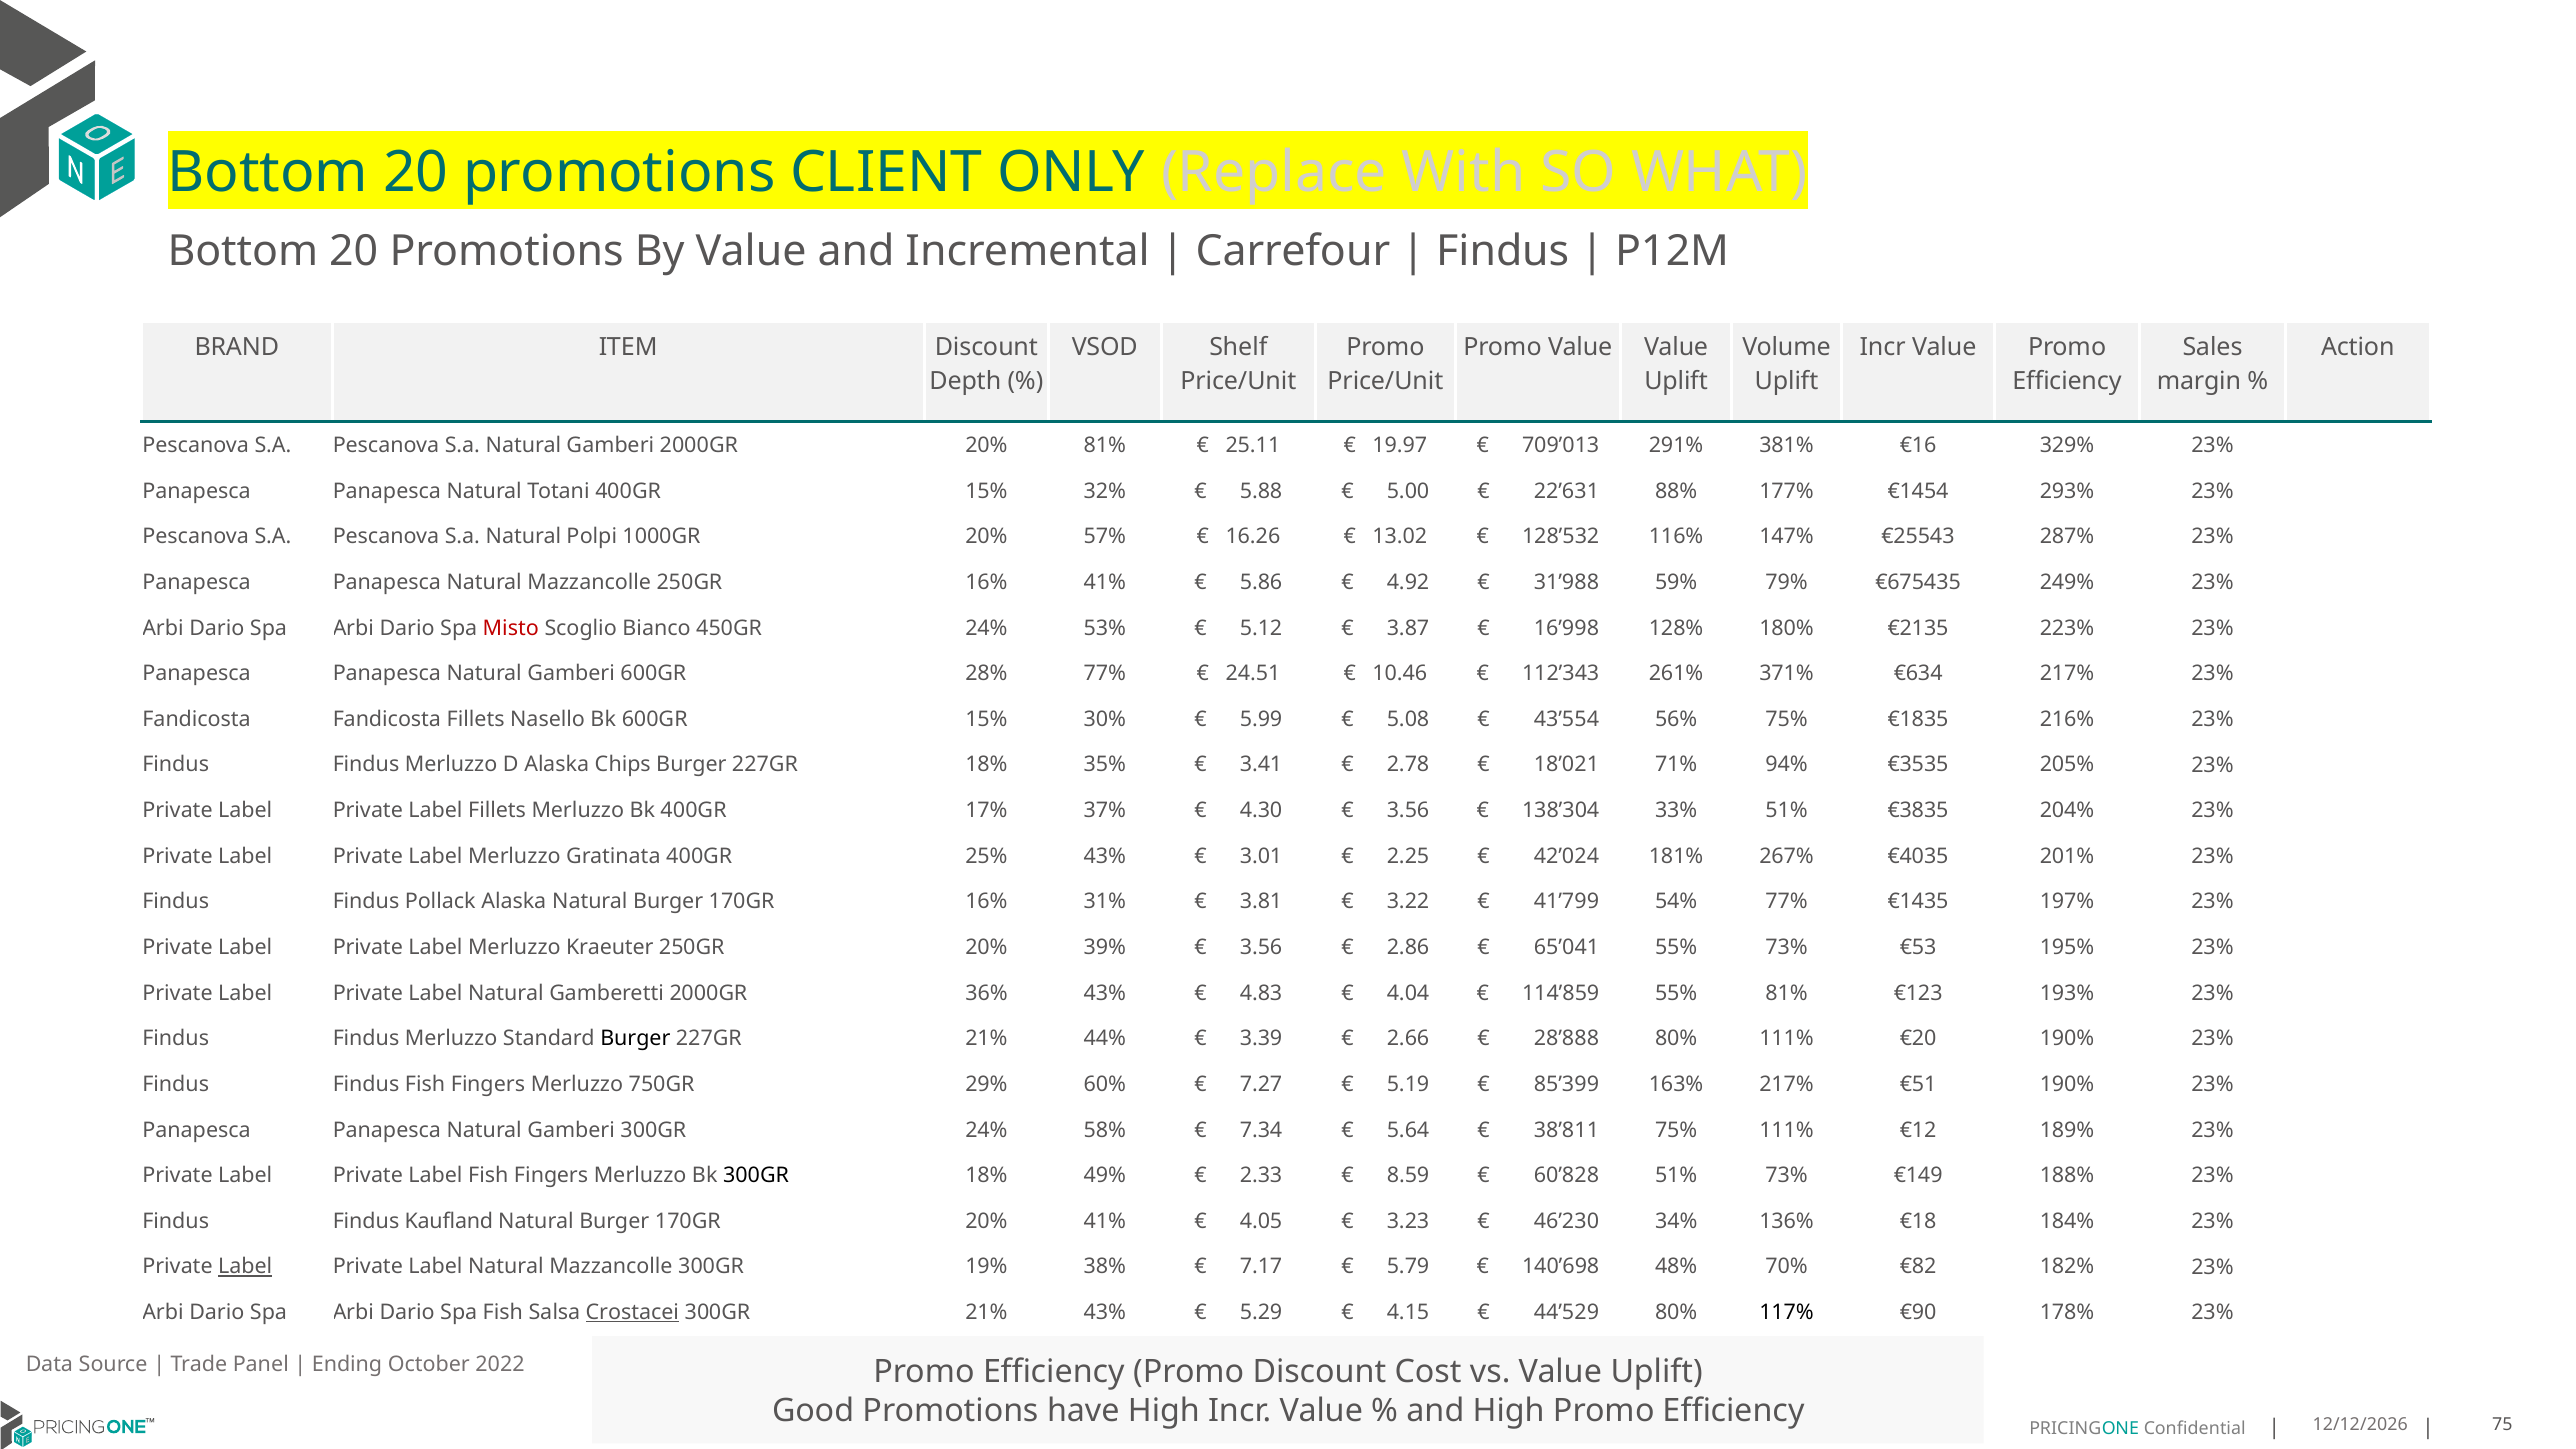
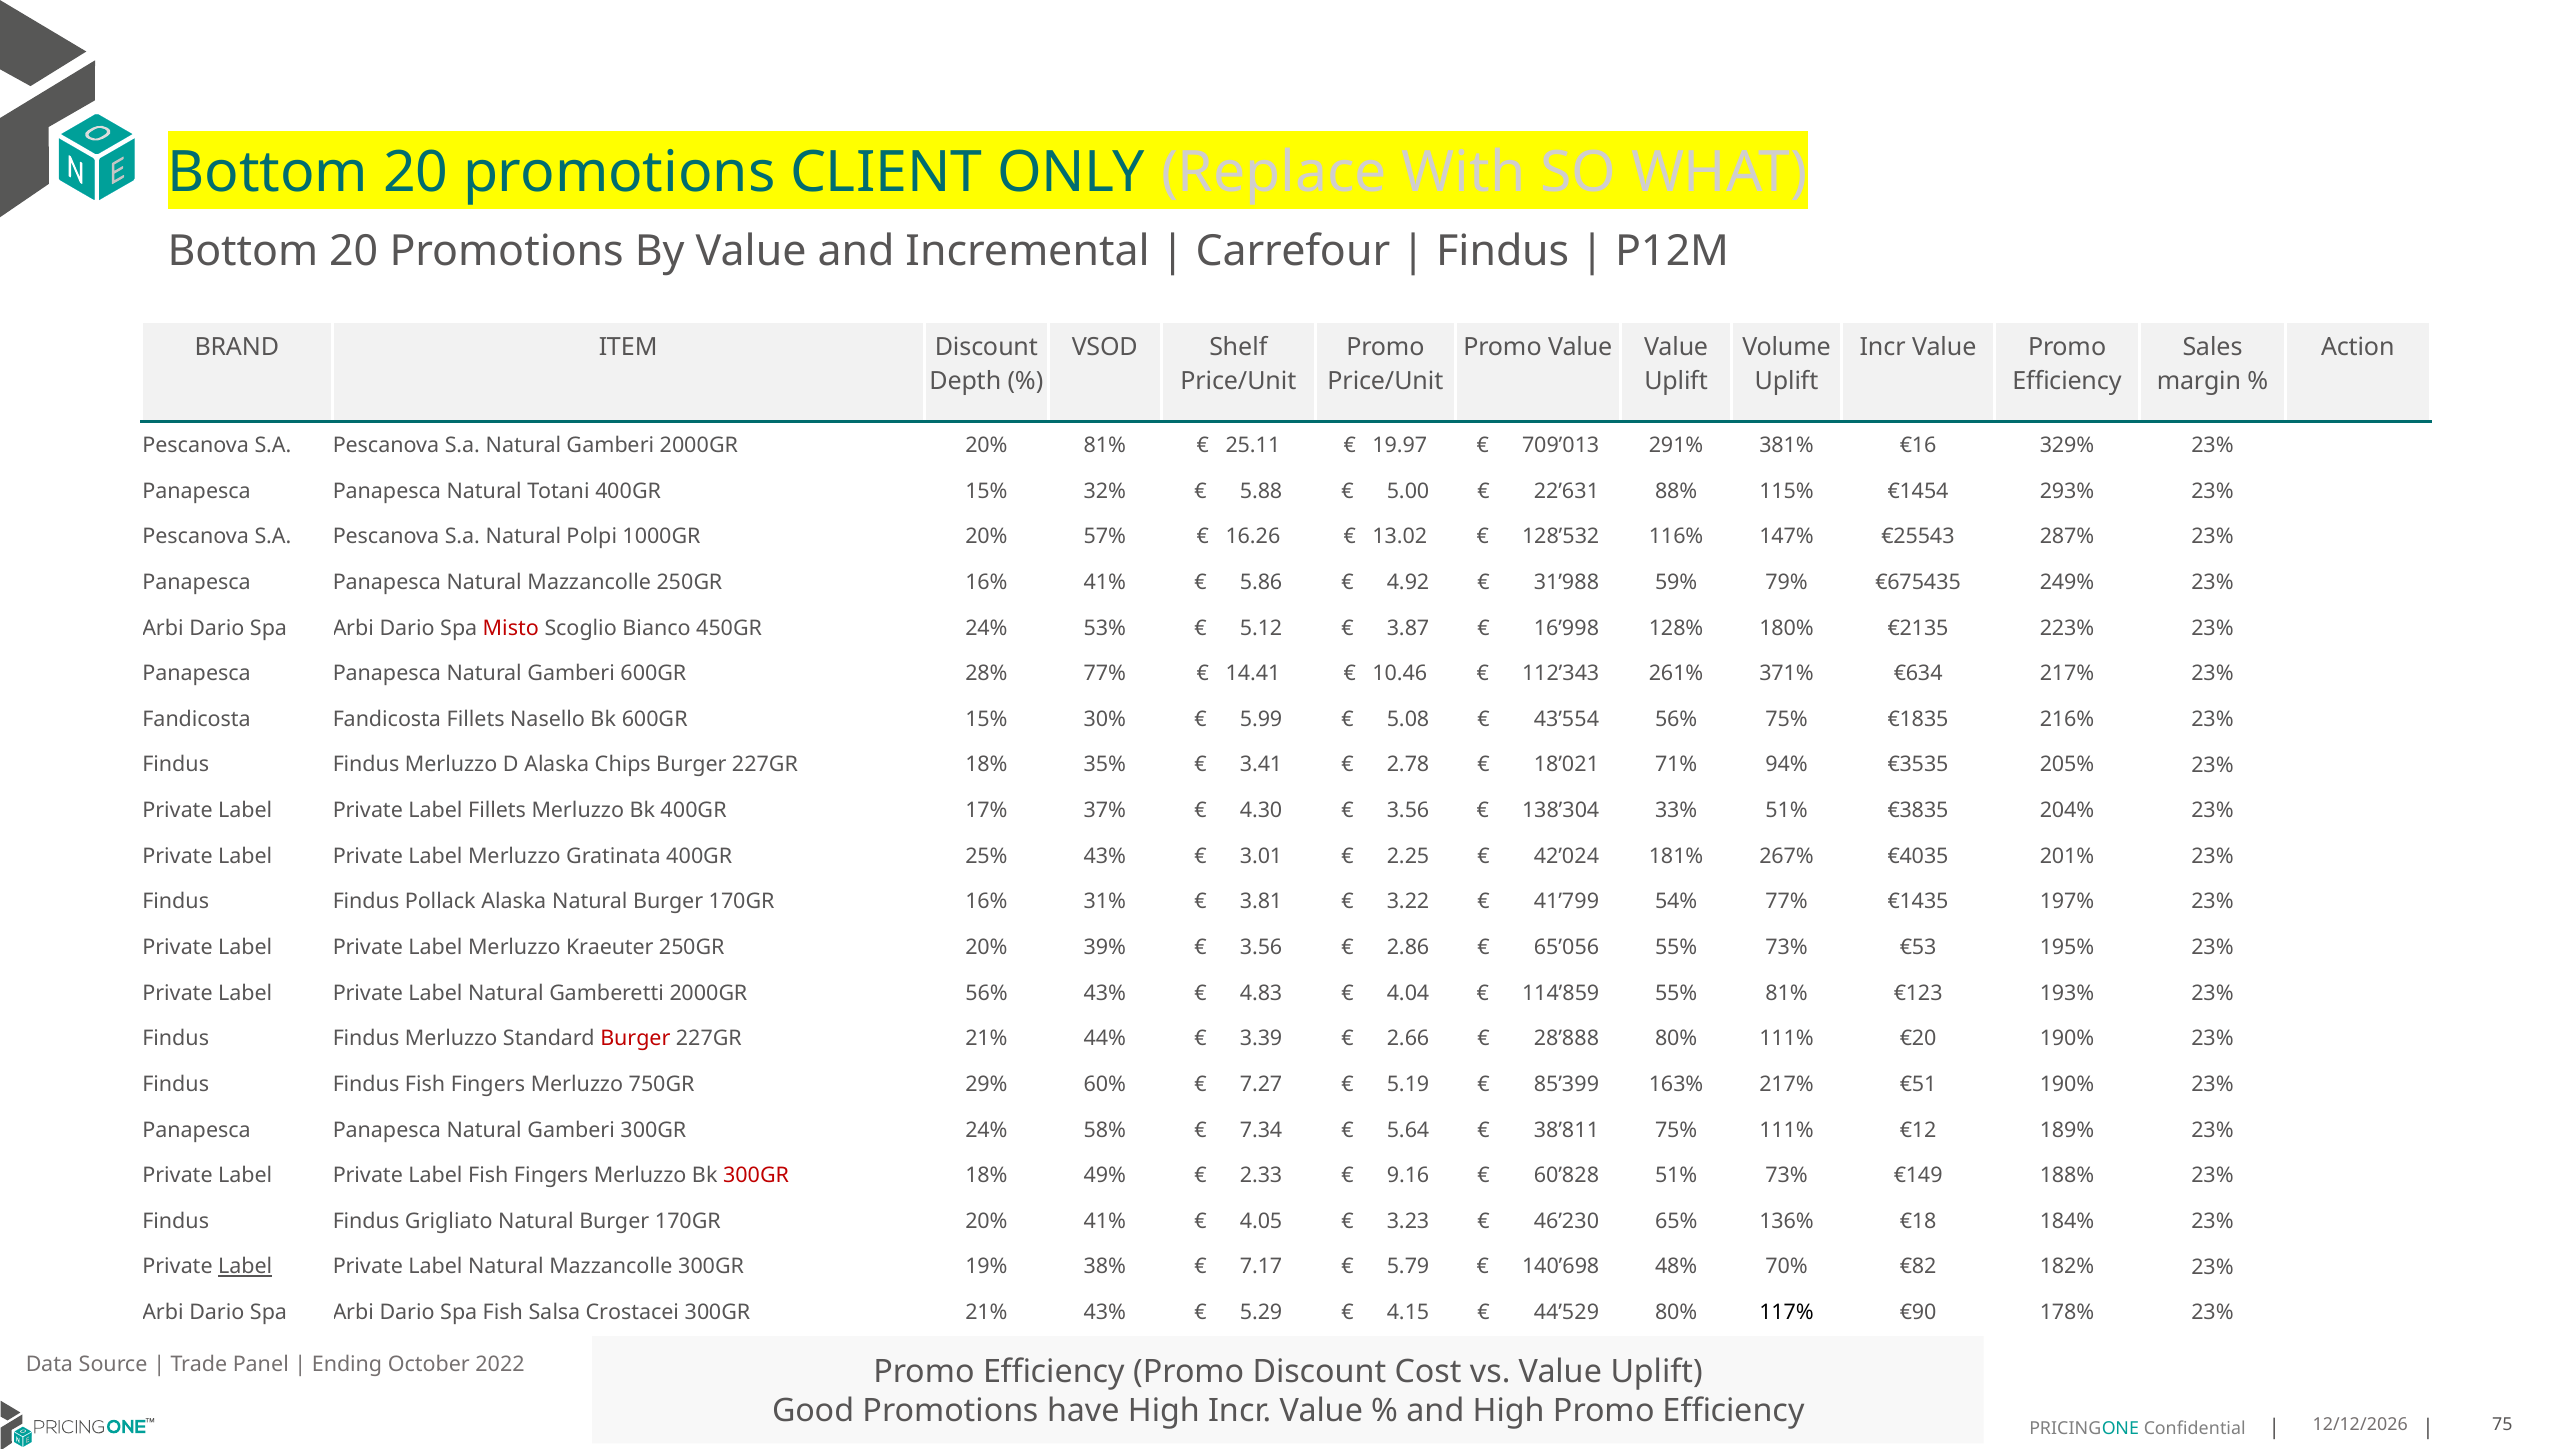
177%: 177% -> 115%
24.51: 24.51 -> 14.41
65’041: 65’041 -> 65’056
2000GR 36%: 36% -> 56%
Burger at (635, 1039) colour: black -> red
300GR at (756, 1176) colour: black -> red
8.59: 8.59 -> 9.16
Kaufland: Kaufland -> Grigliato
34%: 34% -> 65%
Crostacei underline: present -> none
